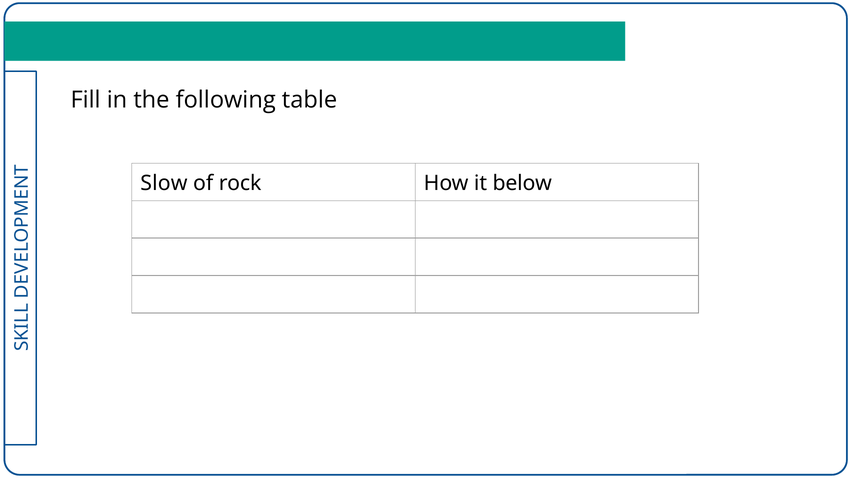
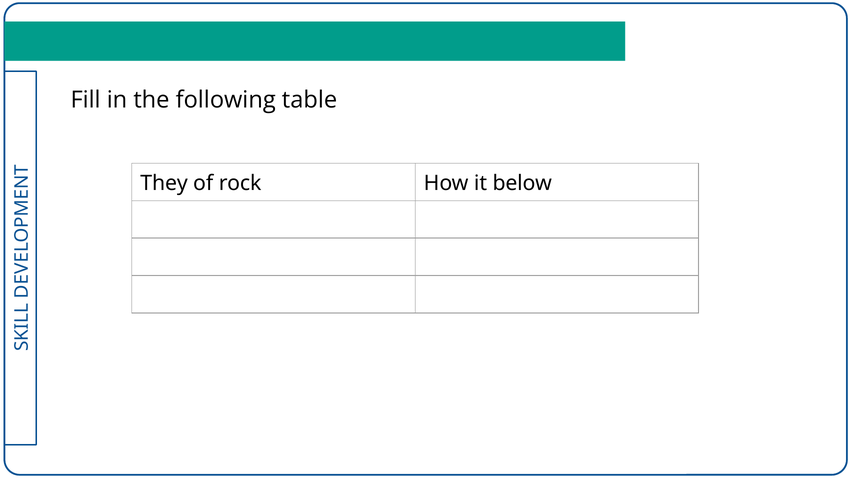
Slow: Slow -> They
